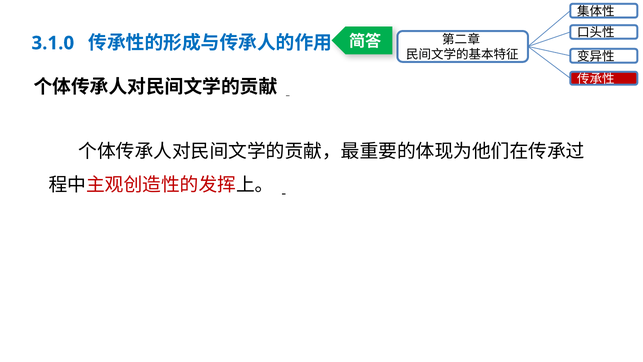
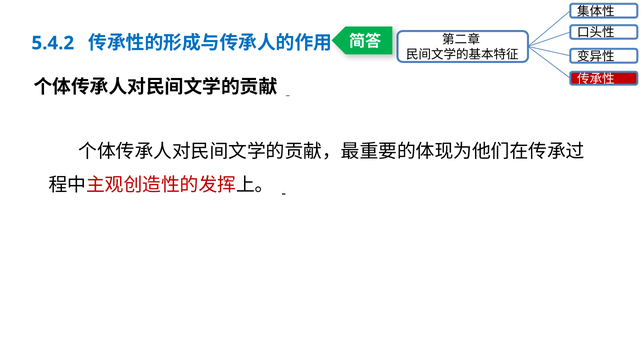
3.1.0: 3.1.0 -> 5.4.2
